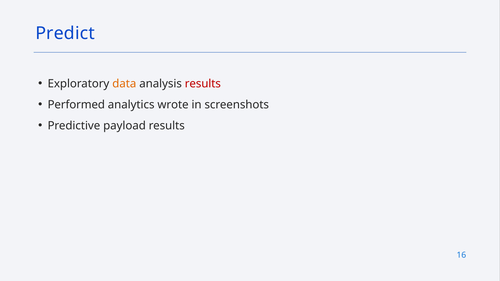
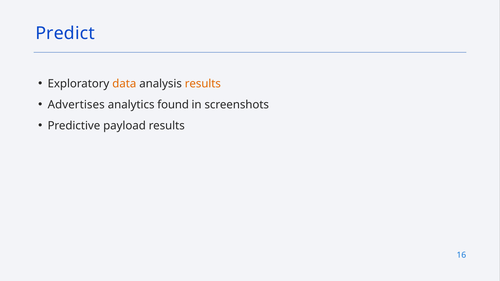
results at (203, 84) colour: red -> orange
Performed: Performed -> Advertises
wrote: wrote -> found
